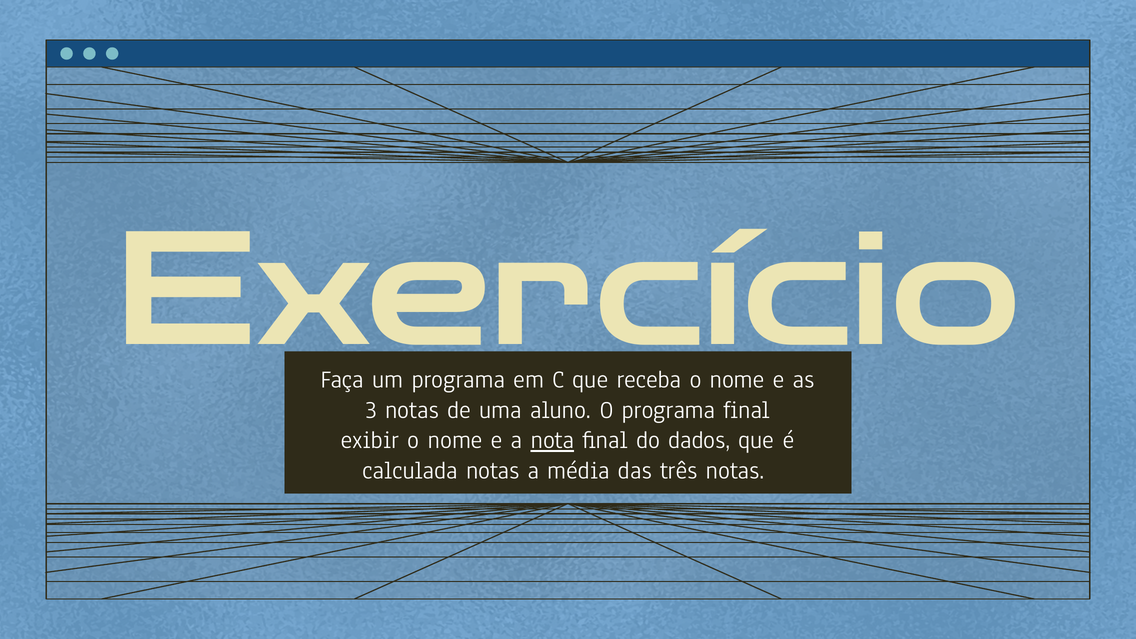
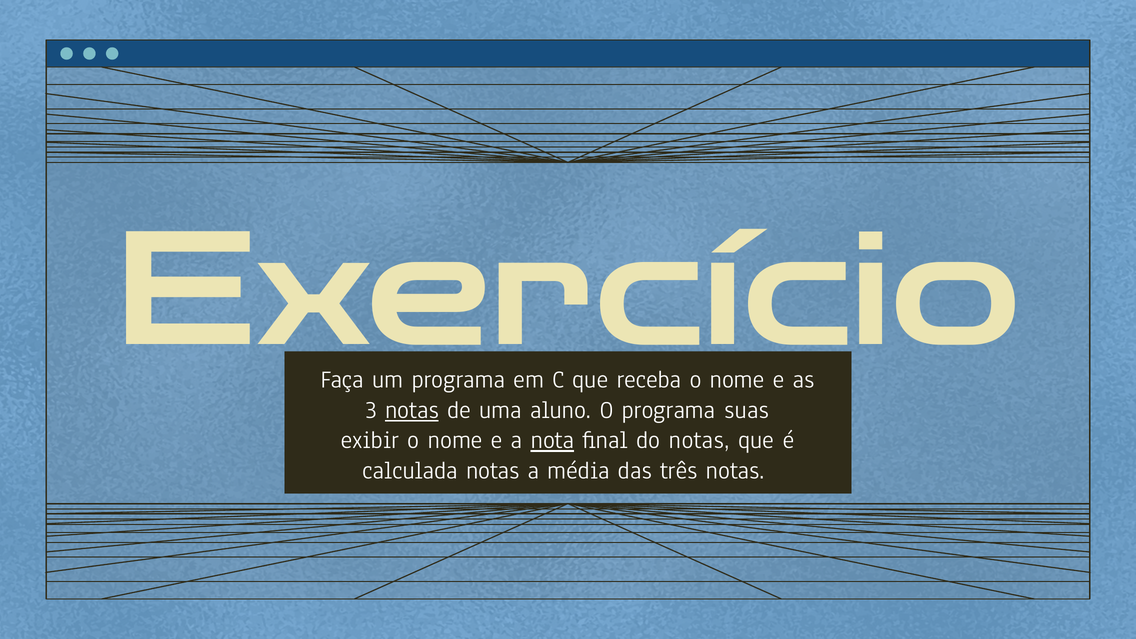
notas at (412, 410) underline: none -> present
programa final: final -> suas
do dados: dados -> notas
